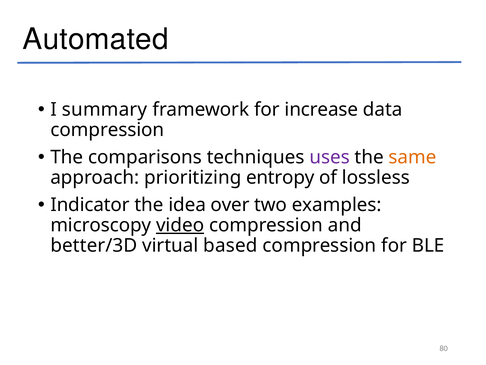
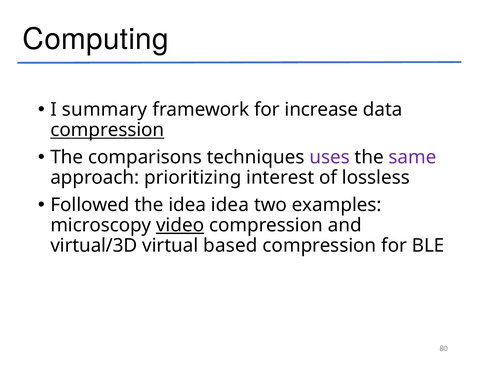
Automated: Automated -> Computing
compression at (107, 130) underline: none -> present
same colour: orange -> purple
entropy: entropy -> interest
Indicator: Indicator -> Followed
idea over: over -> idea
better/3D: better/3D -> virtual/3D
